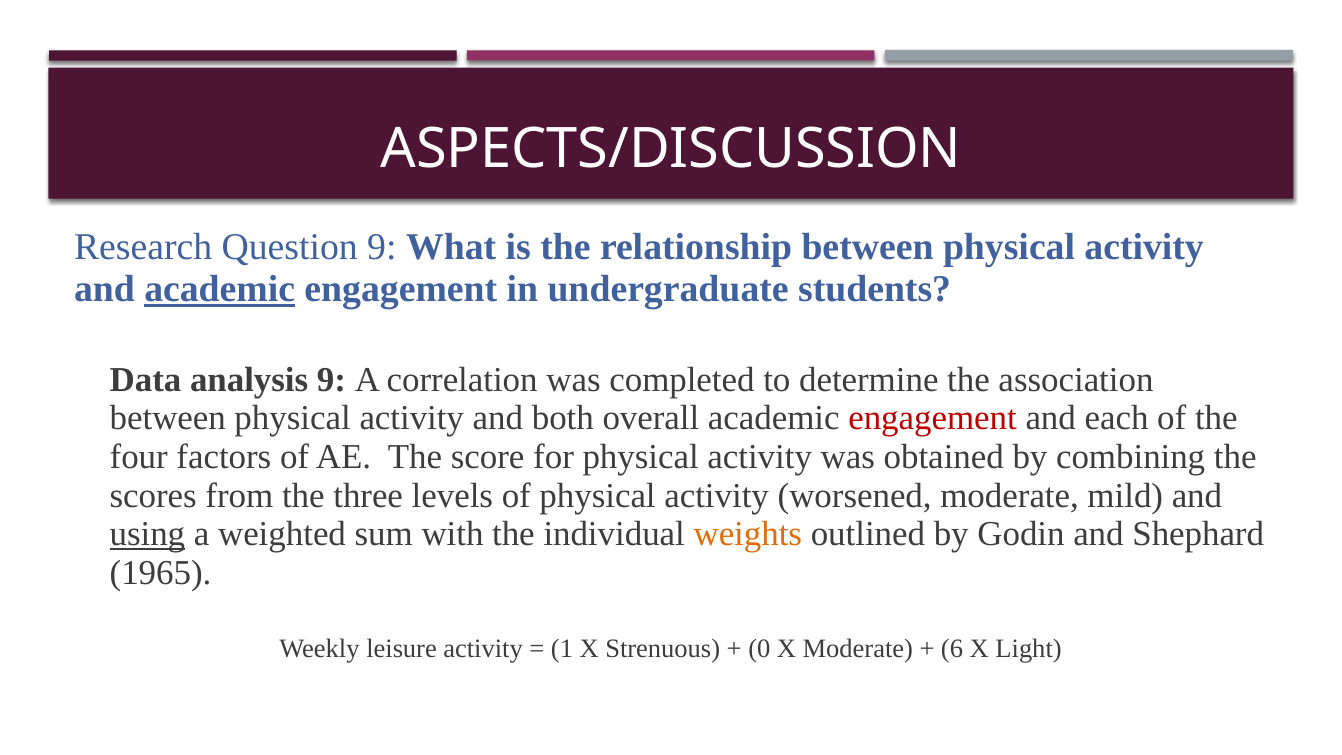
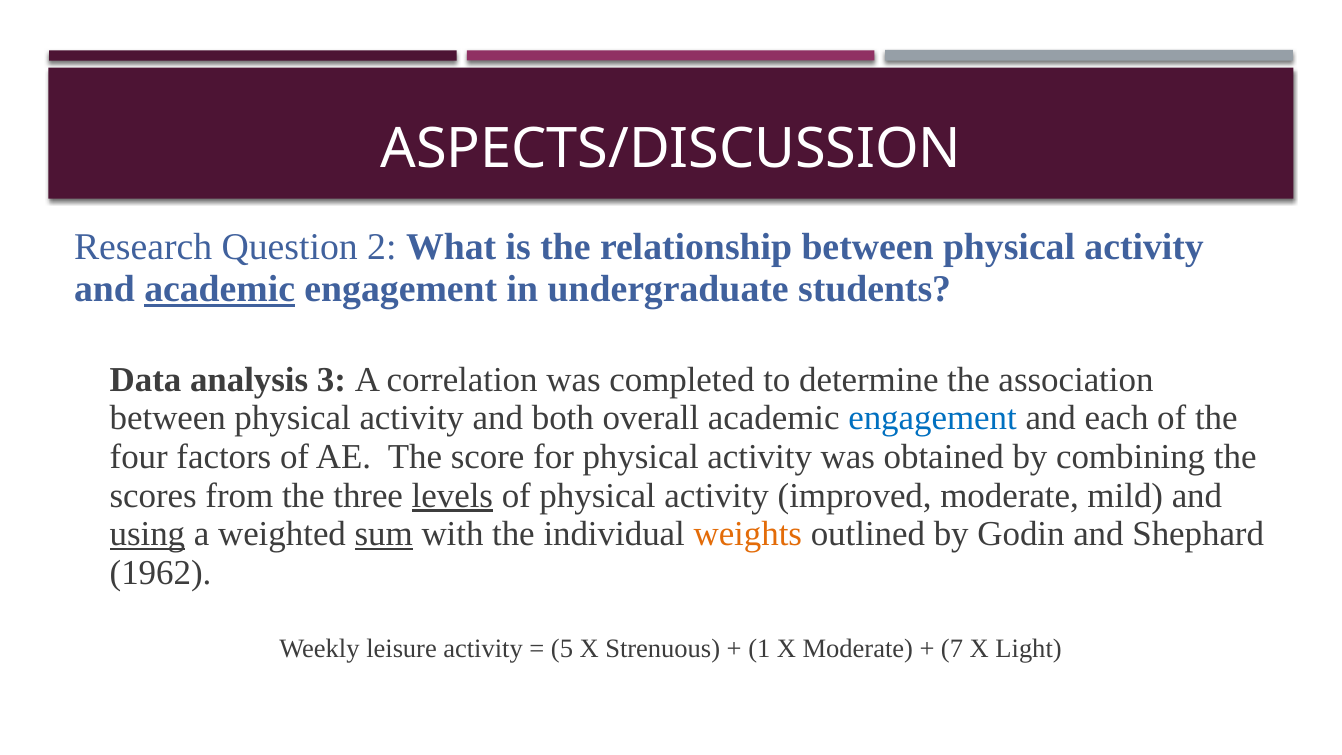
Question 9: 9 -> 2
analysis 9: 9 -> 3
engagement at (933, 418) colour: red -> blue
levels underline: none -> present
worsened: worsened -> improved
sum underline: none -> present
1965: 1965 -> 1962
1: 1 -> 5
0: 0 -> 1
6: 6 -> 7
